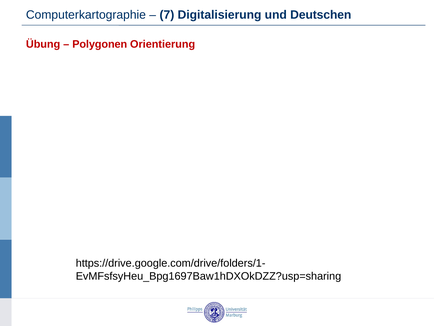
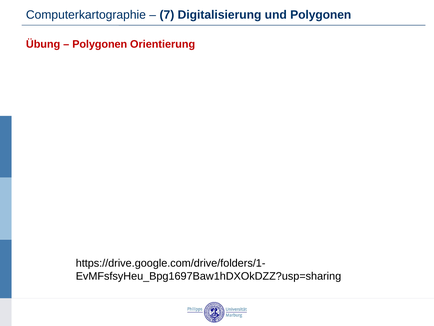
und Deutschen: Deutschen -> Polygonen
